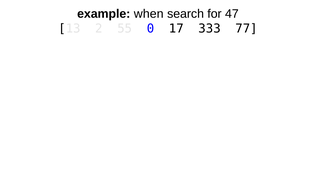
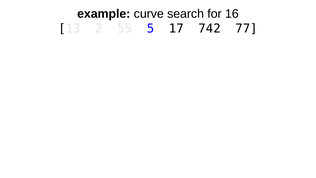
when: when -> curve
47: 47 -> 16
0: 0 -> 5
333: 333 -> 742
